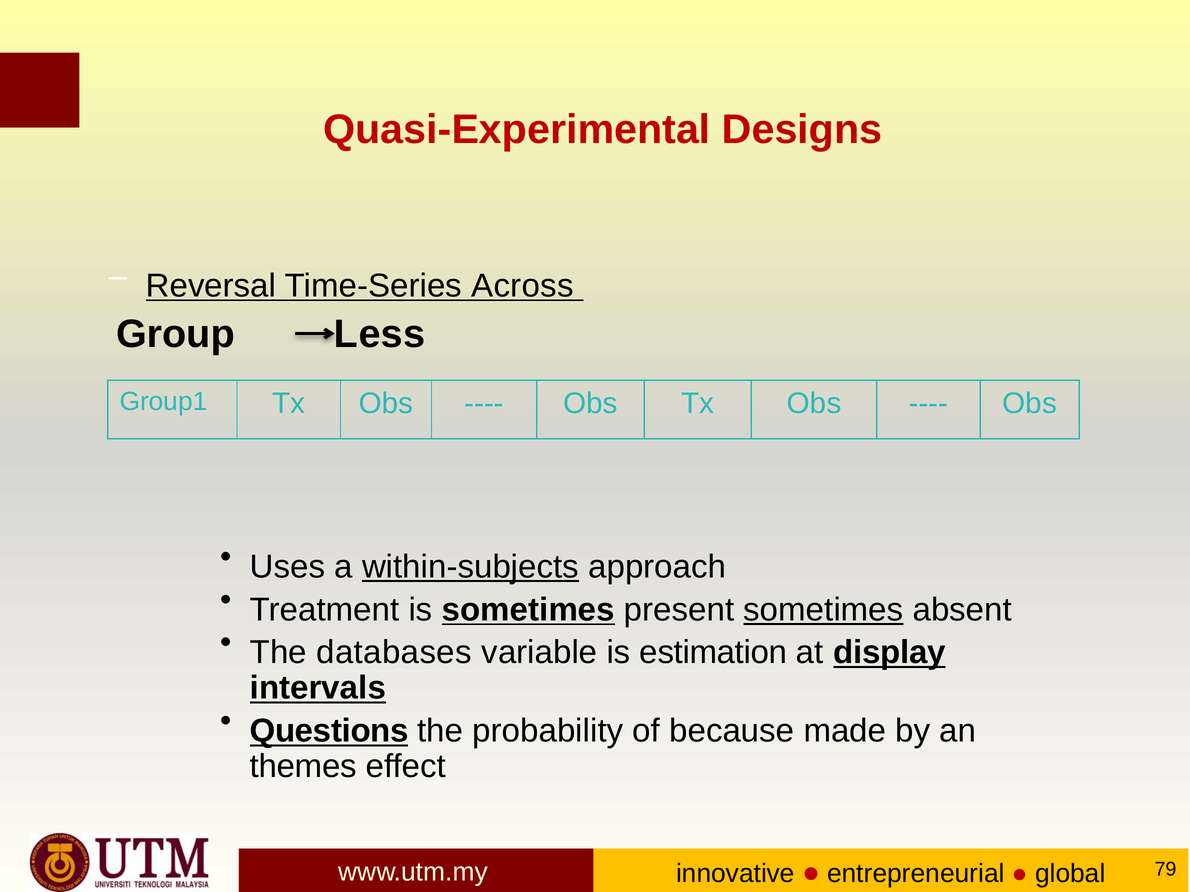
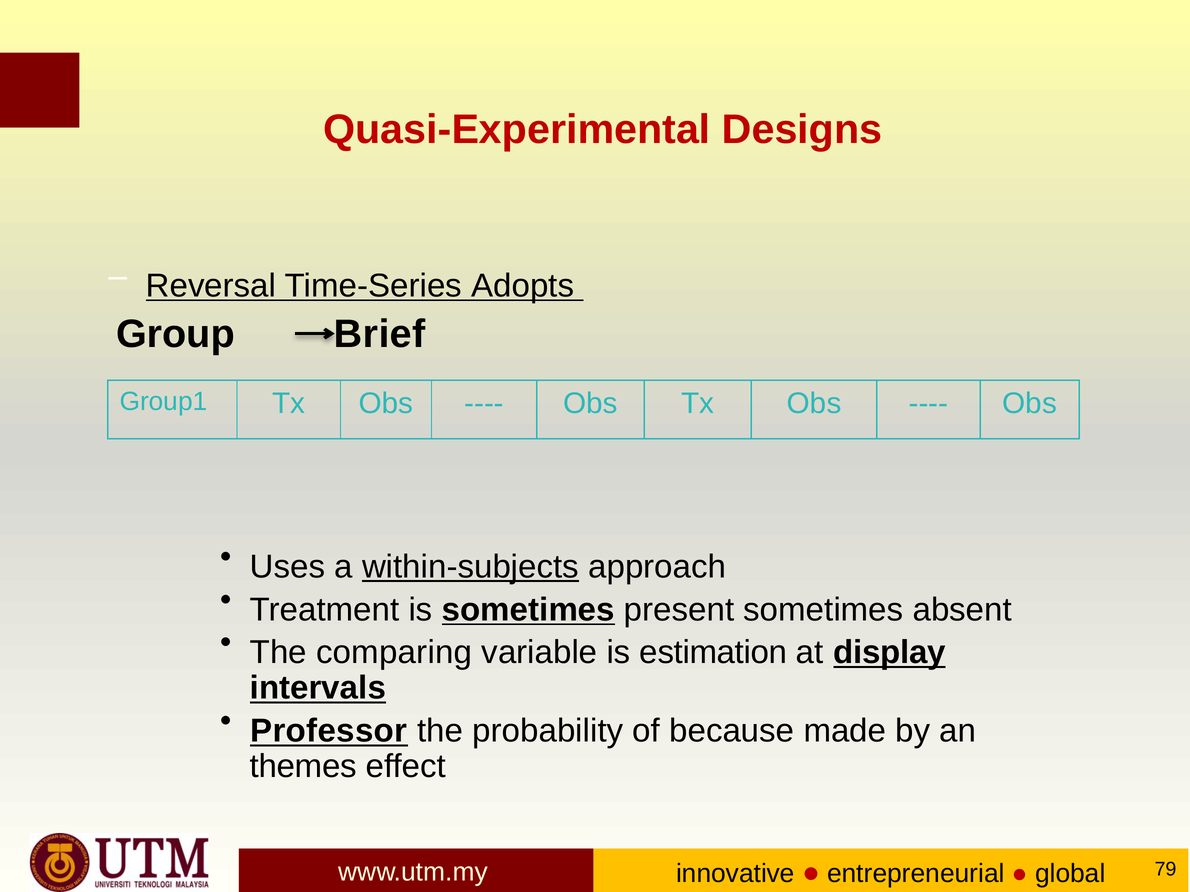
Across: Across -> Adopts
Less: Less -> Brief
sometimes at (823, 610) underline: present -> none
databases: databases -> comparing
Questions: Questions -> Professor
